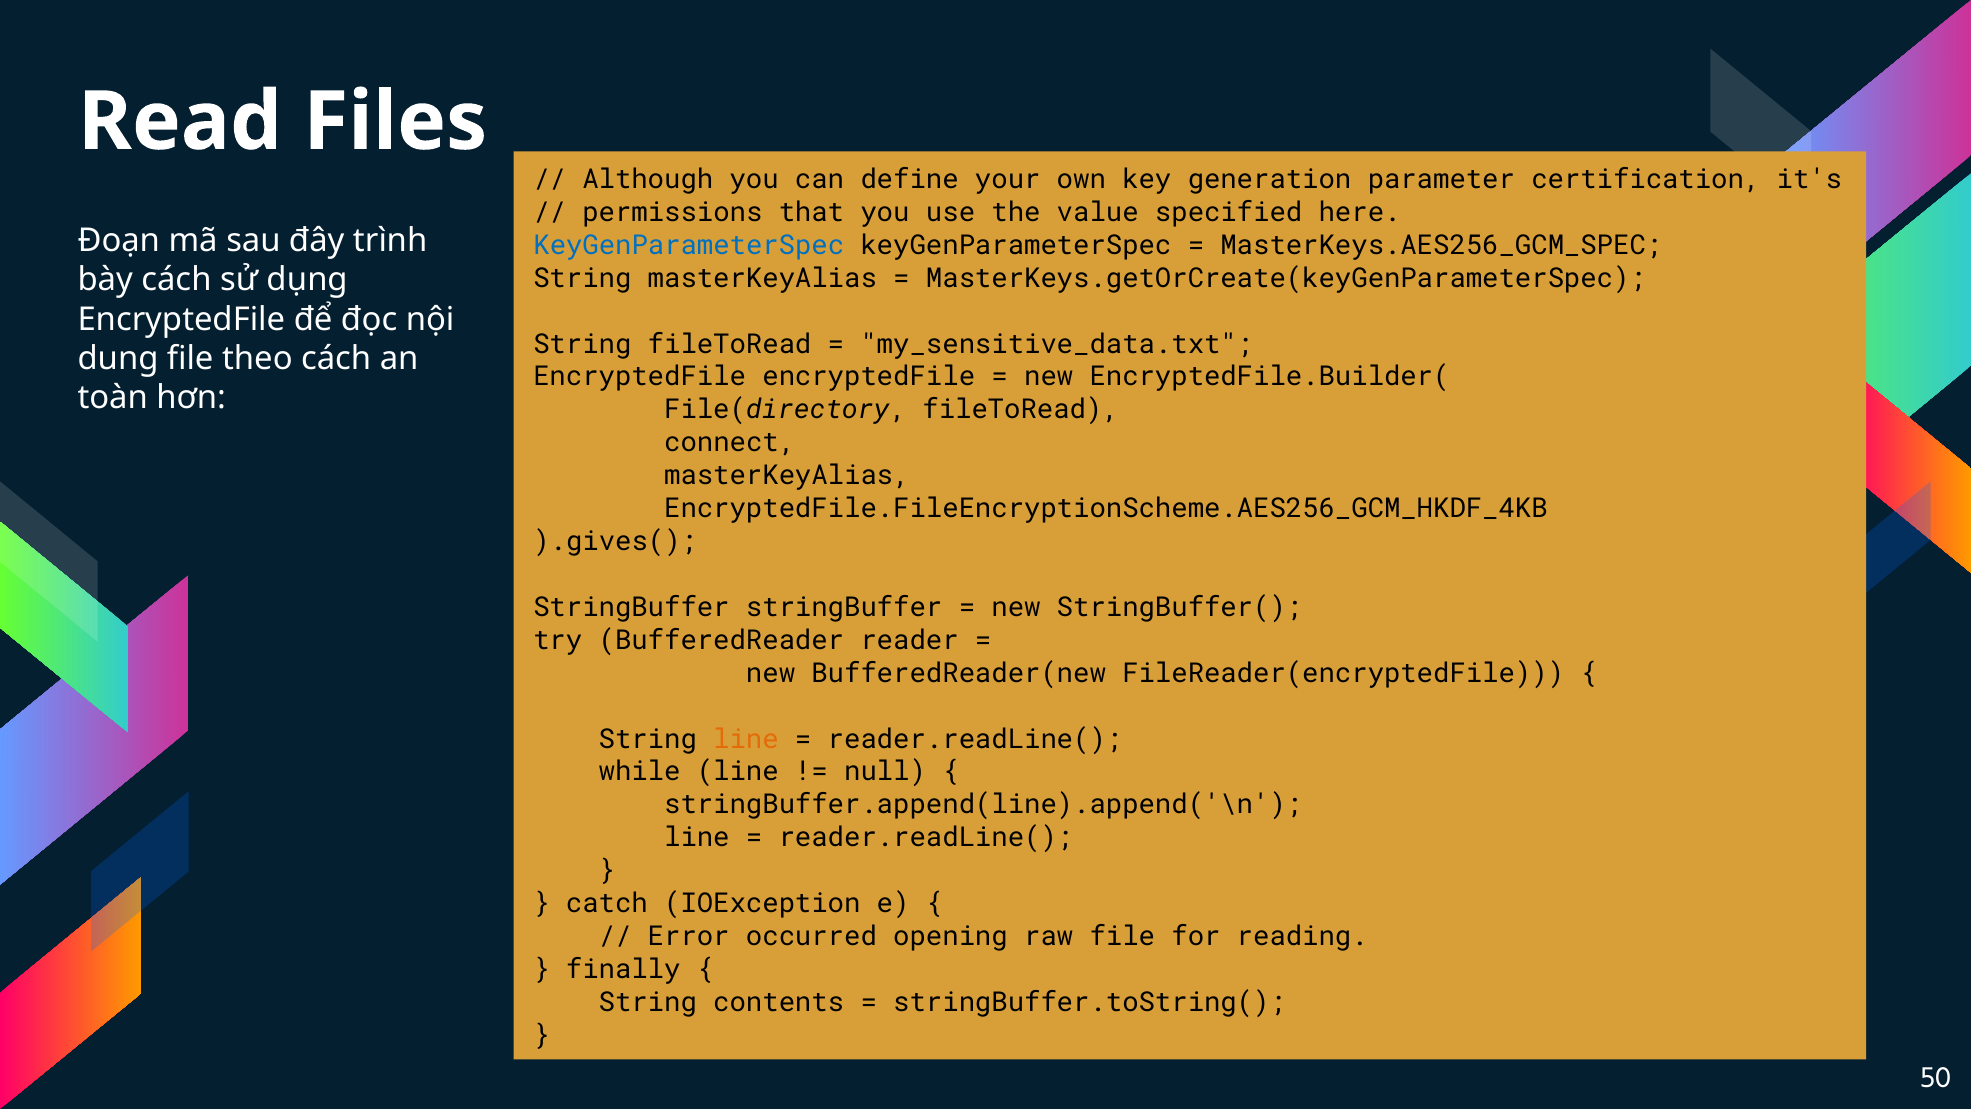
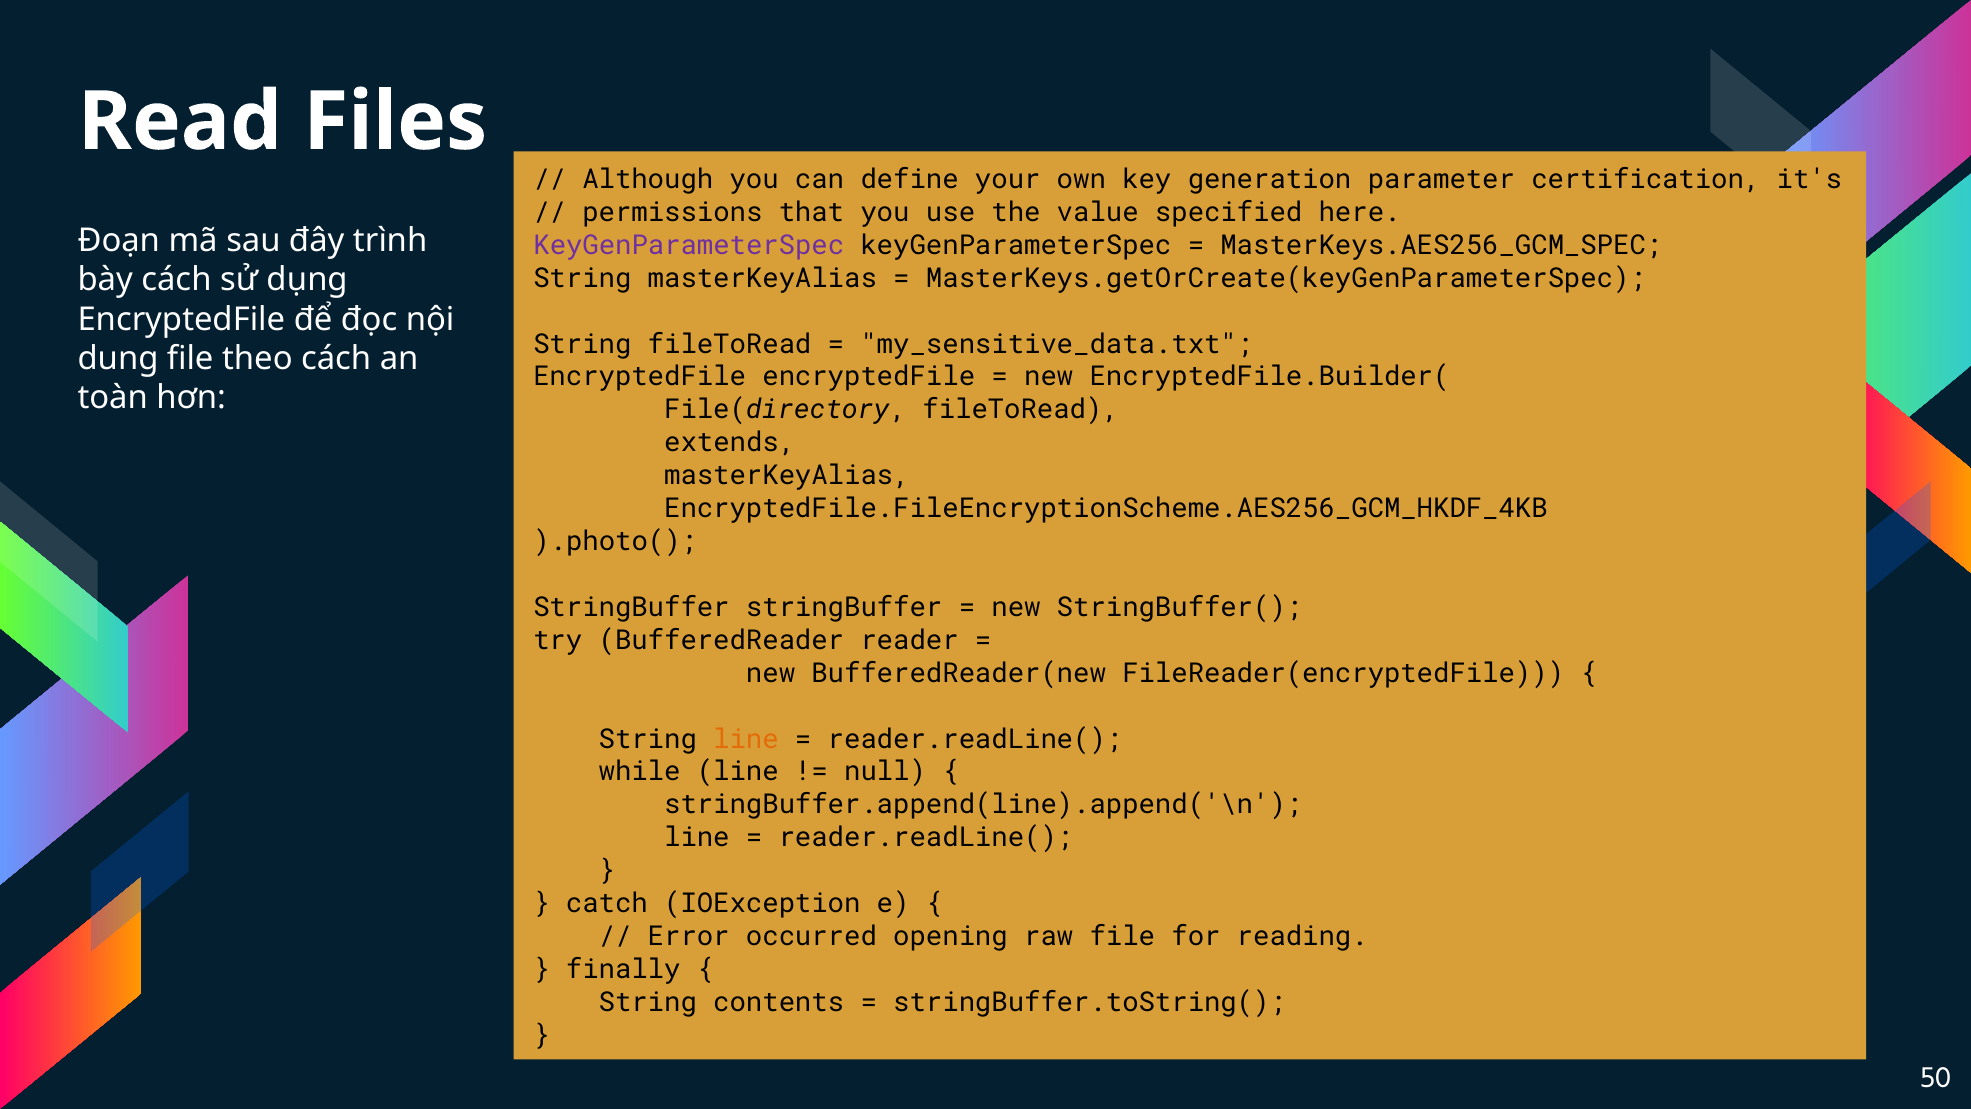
KeyGenParameterSpec at (689, 245) colour: blue -> purple
connect: connect -> extends
).gives(: ).gives( -> ).photo(
